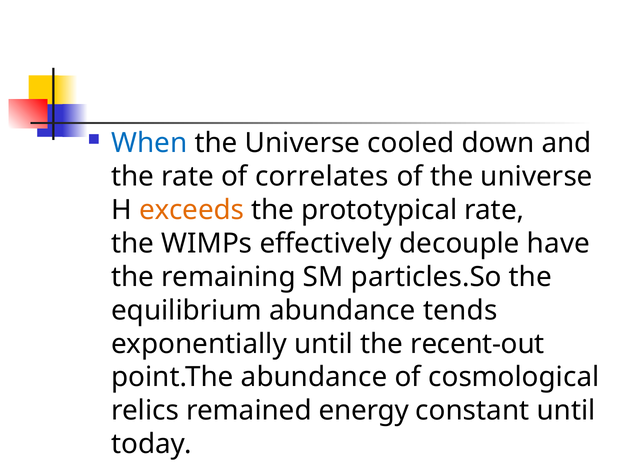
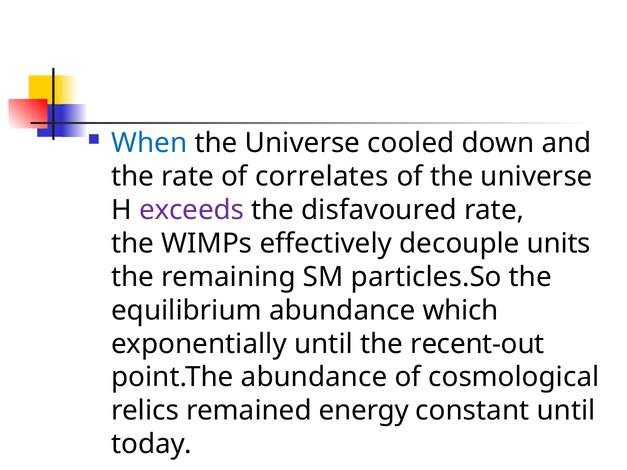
exceeds colour: orange -> purple
prototypical: prototypical -> disfavoured
have: have -> units
tends: tends -> which
